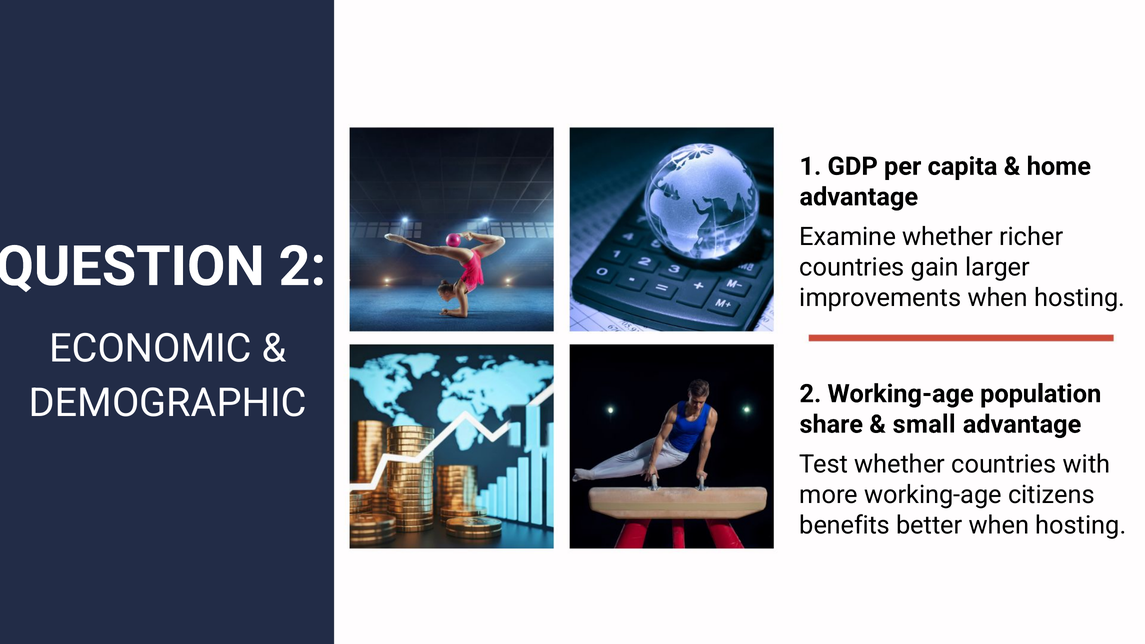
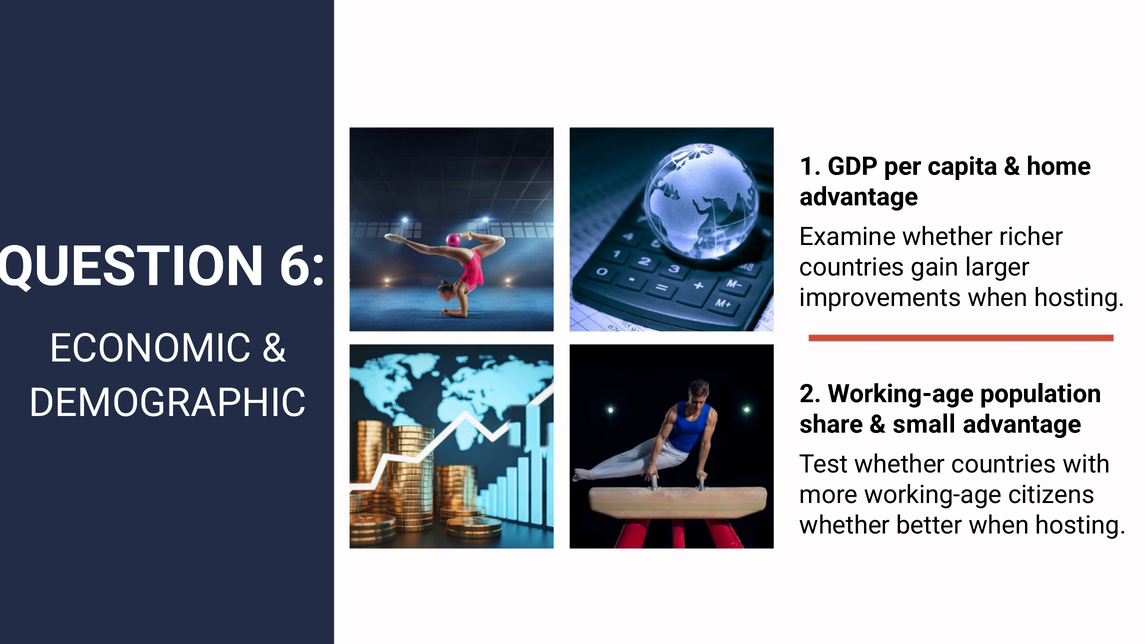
2 at (302, 267): 2 -> 6
benefits at (845, 526): benefits -> whether
